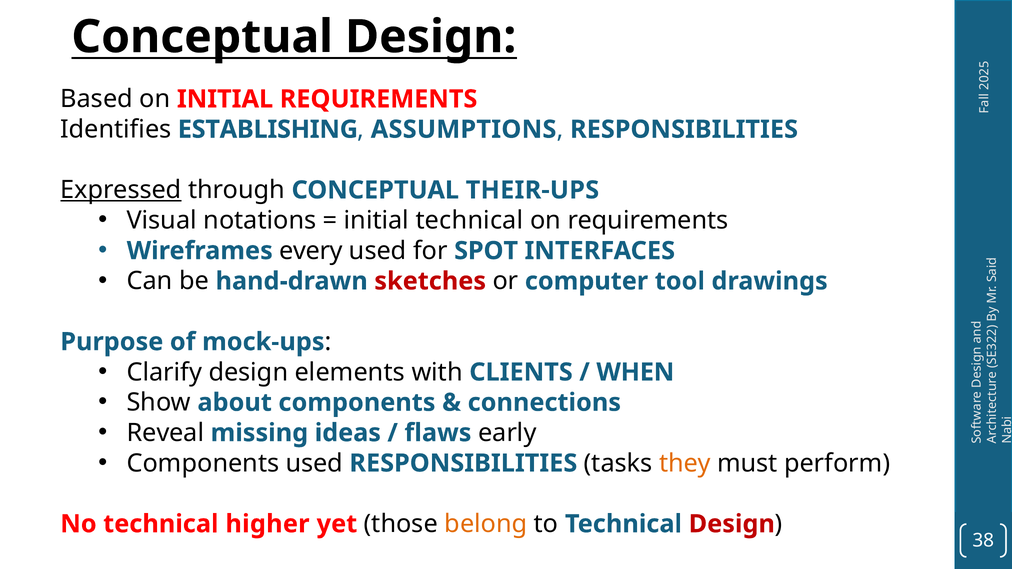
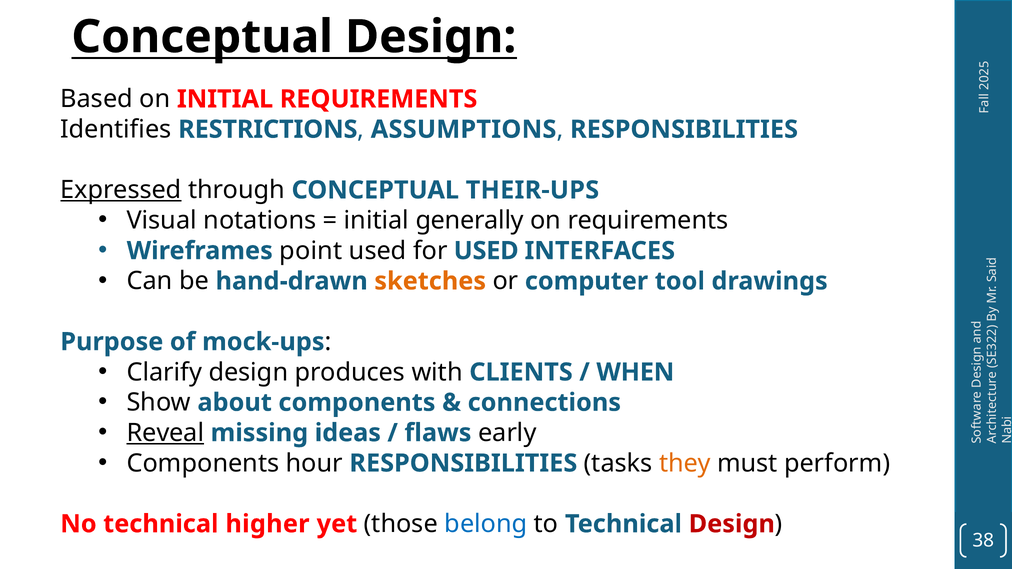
ESTABLISHING: ESTABLISHING -> RESTRICTIONS
initial technical: technical -> generally
every: every -> point
for SPOT: SPOT -> USED
sketches colour: red -> orange
elements: elements -> produces
Reveal underline: none -> present
Components used: used -> hour
belong colour: orange -> blue
